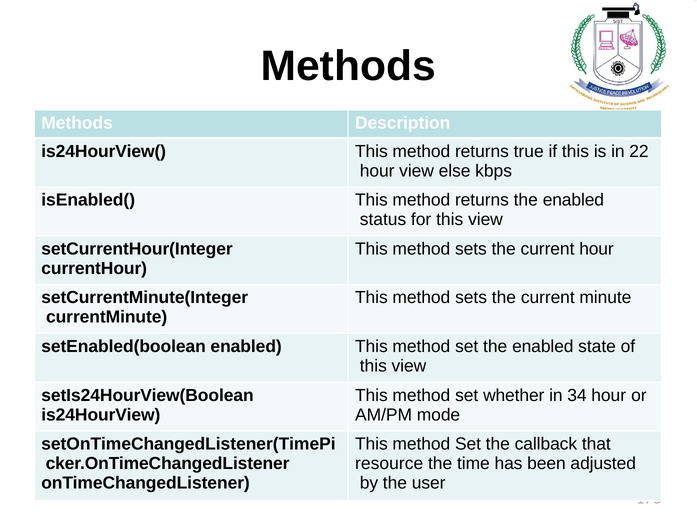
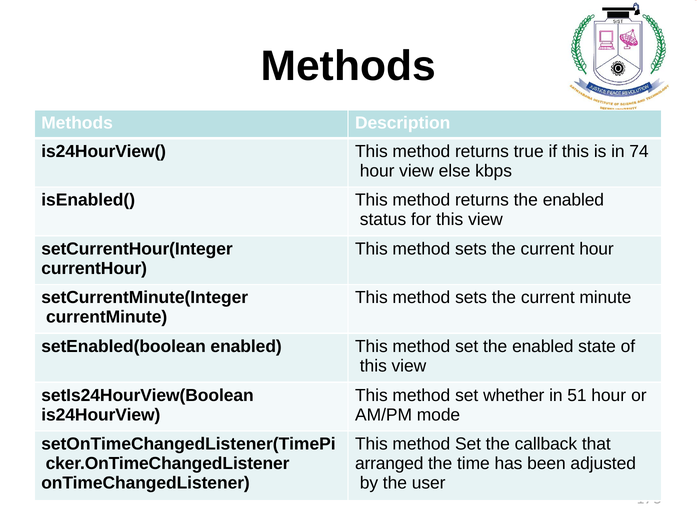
22: 22 -> 74
34: 34 -> 51
resource: resource -> arranged
